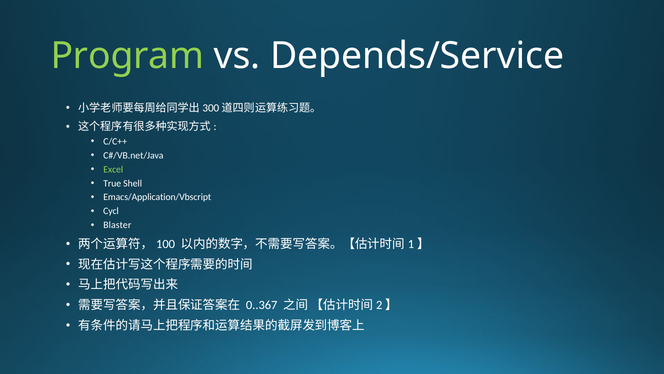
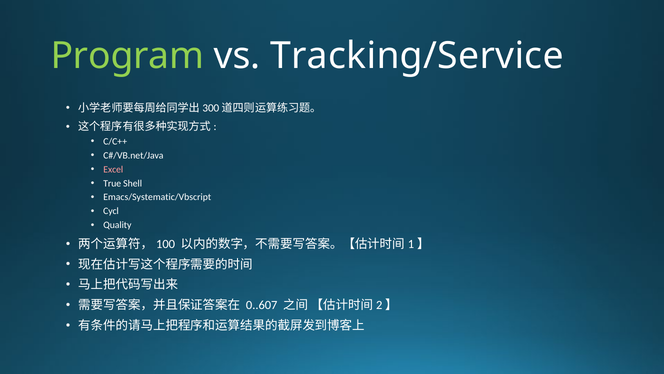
Depends/Service: Depends/Service -> Tracking/Service
Excel colour: light green -> pink
Emacs/Application/Vbscript: Emacs/Application/Vbscript -> Emacs/Systematic/Vbscript
Blaster: Blaster -> Quality
0..367: 0..367 -> 0..607
